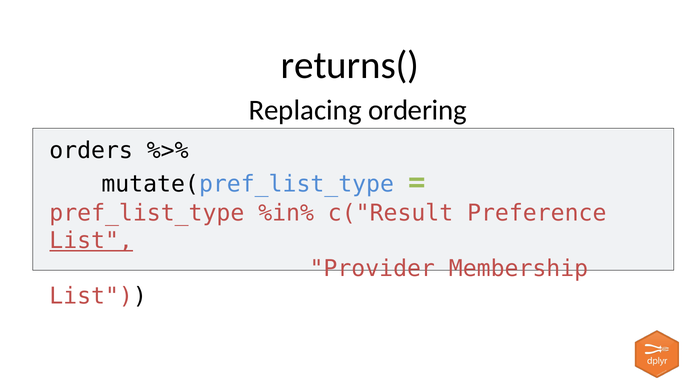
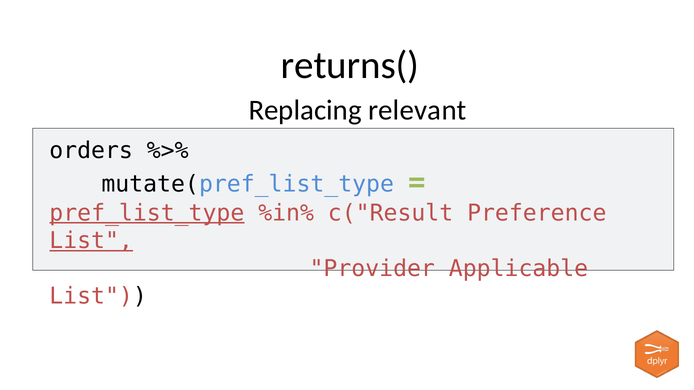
ordering: ordering -> relevant
pref_list_type underline: none -> present
Membership: Membership -> Applicable
